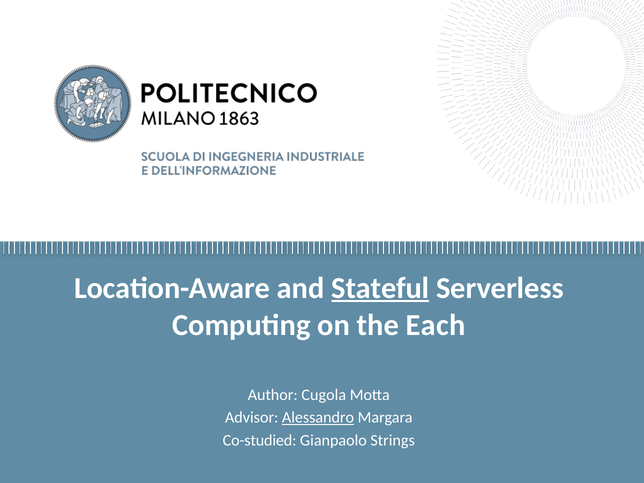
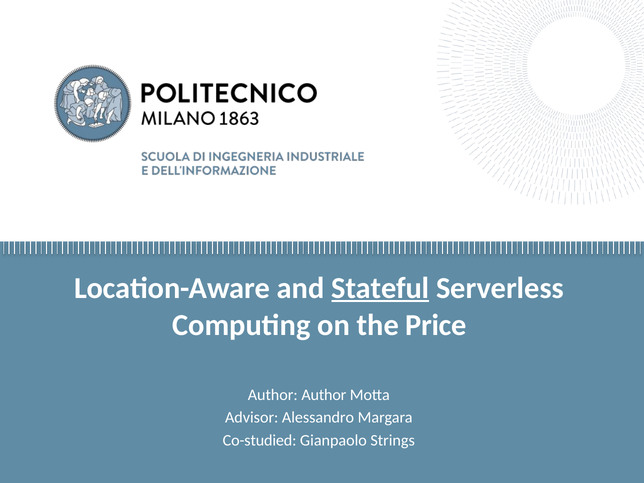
Each: Each -> Price
Author Cugola: Cugola -> Author
Alessandro underline: present -> none
